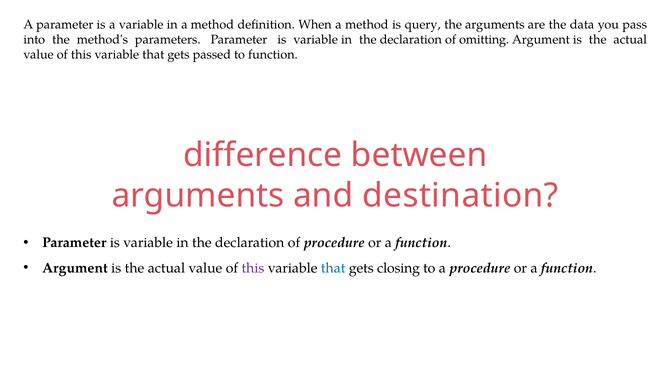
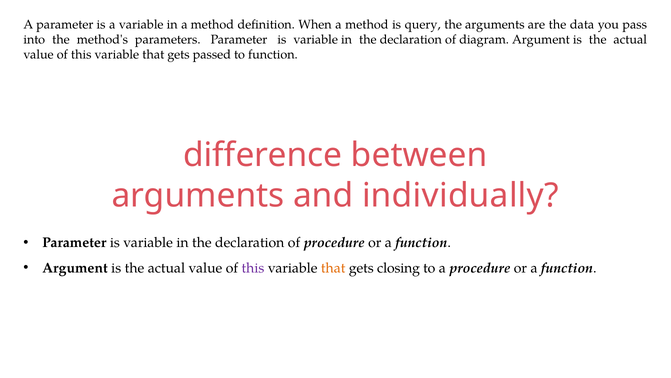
omitting: omitting -> diagram
destination: destination -> individually
that at (333, 268) colour: blue -> orange
